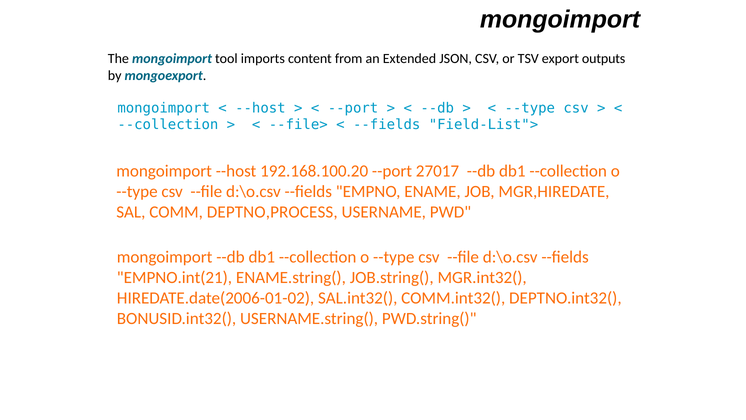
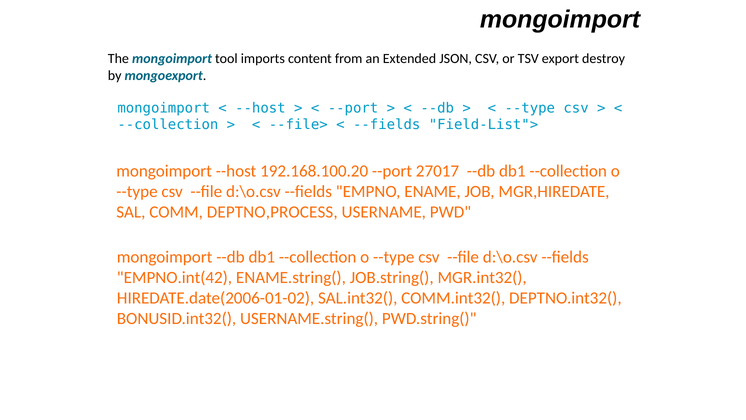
outputs: outputs -> destroy
EMPNO.int(21: EMPNO.int(21 -> EMPNO.int(42
